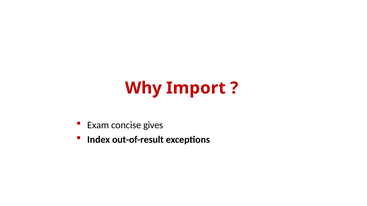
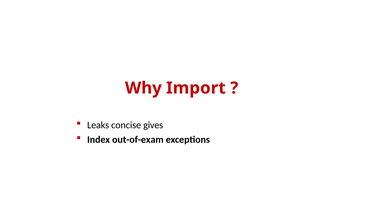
Exam: Exam -> Leaks
out-of-result: out-of-result -> out-of-exam
